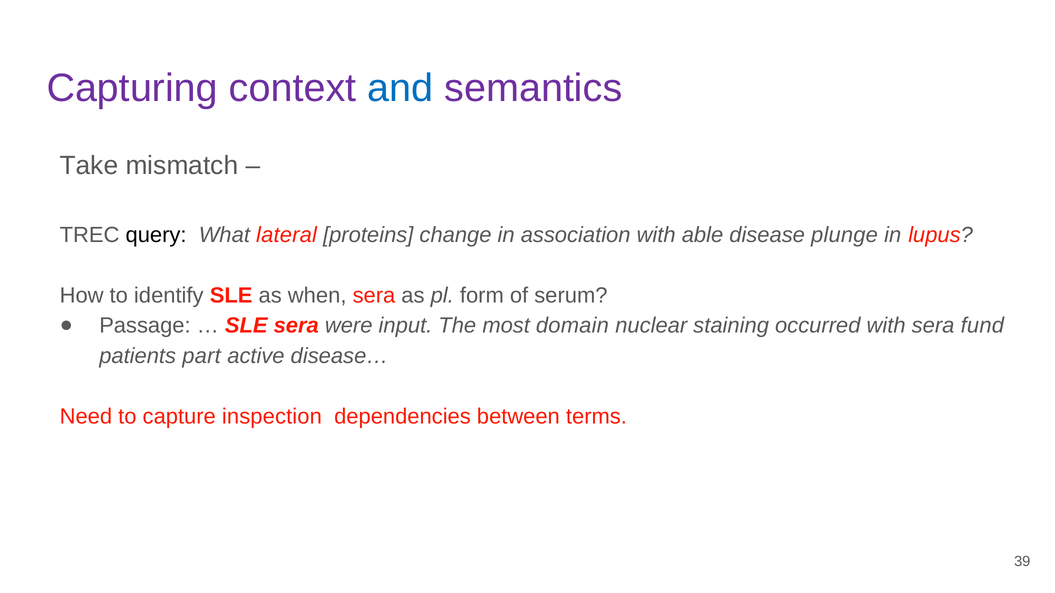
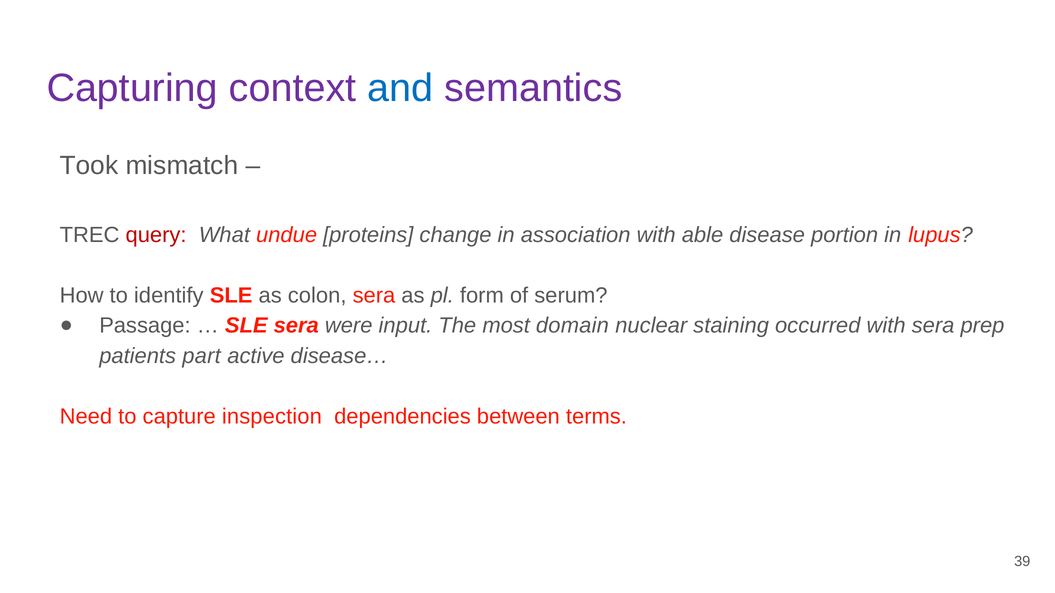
Take: Take -> Took
query colour: black -> red
lateral: lateral -> undue
plunge: plunge -> portion
when: when -> colon
fund: fund -> prep
